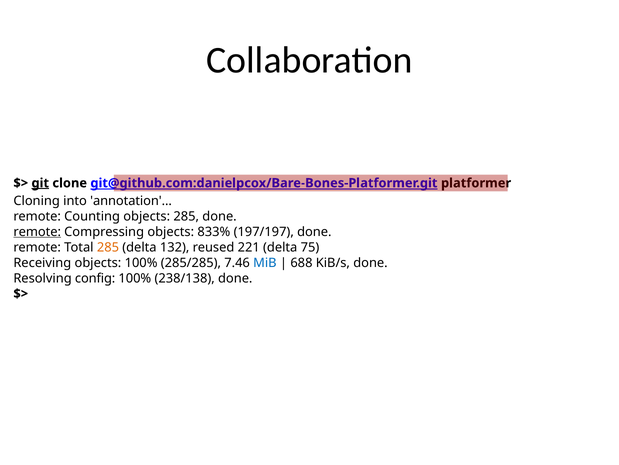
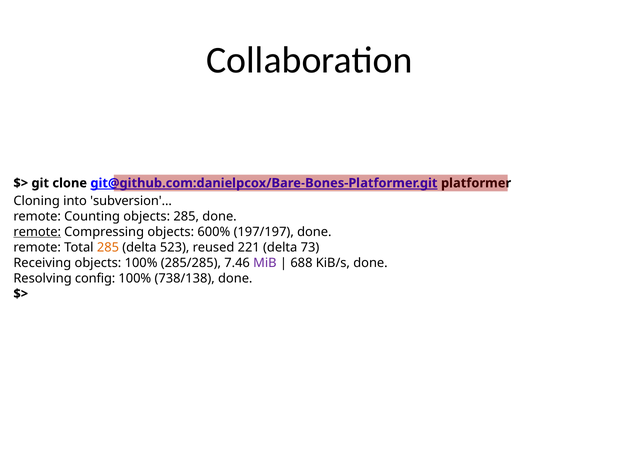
git underline: present -> none
annotation: annotation -> subversion
833%: 833% -> 600%
132: 132 -> 523
75: 75 -> 73
MiB colour: blue -> purple
238/138: 238/138 -> 738/138
